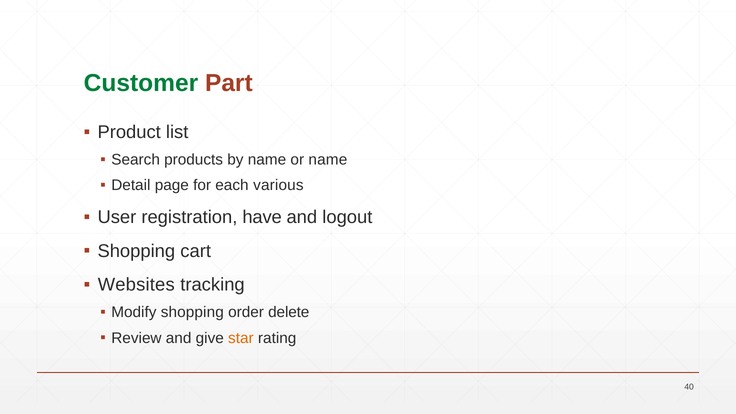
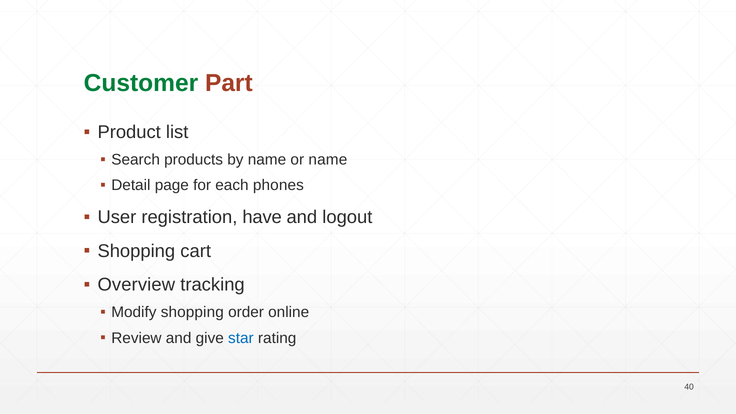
various: various -> phones
Websites: Websites -> Overview
delete: delete -> online
star colour: orange -> blue
